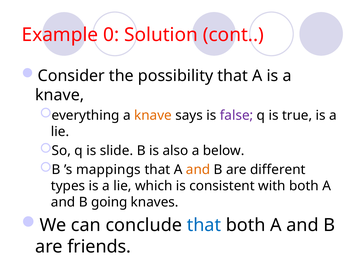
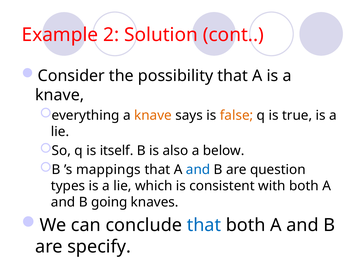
0: 0 -> 2
false colour: purple -> orange
slide: slide -> itself
and at (198, 169) colour: orange -> blue
different: different -> question
friends: friends -> specify
